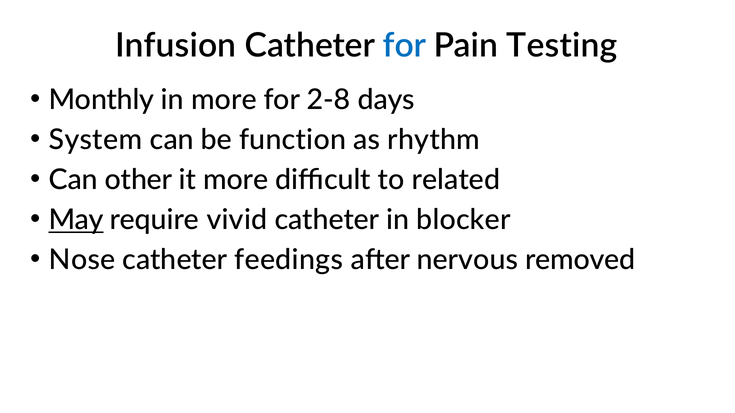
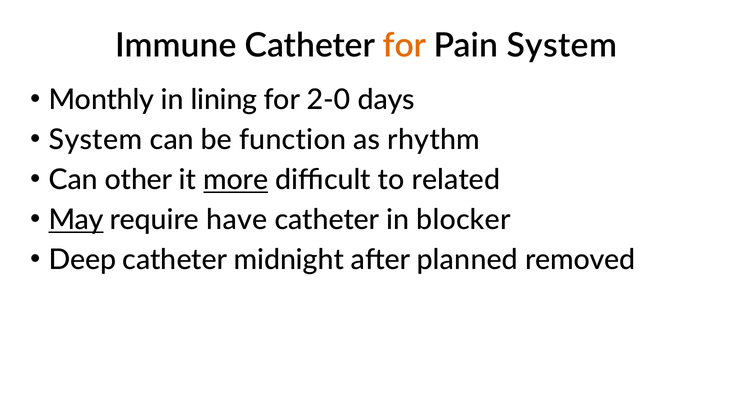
Infusion: Infusion -> Immune
for at (405, 46) colour: blue -> orange
Pain Testing: Testing -> System
in more: more -> lining
2-8: 2-8 -> 2-0
more at (236, 180) underline: none -> present
vivid: vivid -> have
Nose: Nose -> Deep
feedings: feedings -> midnight
nervous: nervous -> planned
